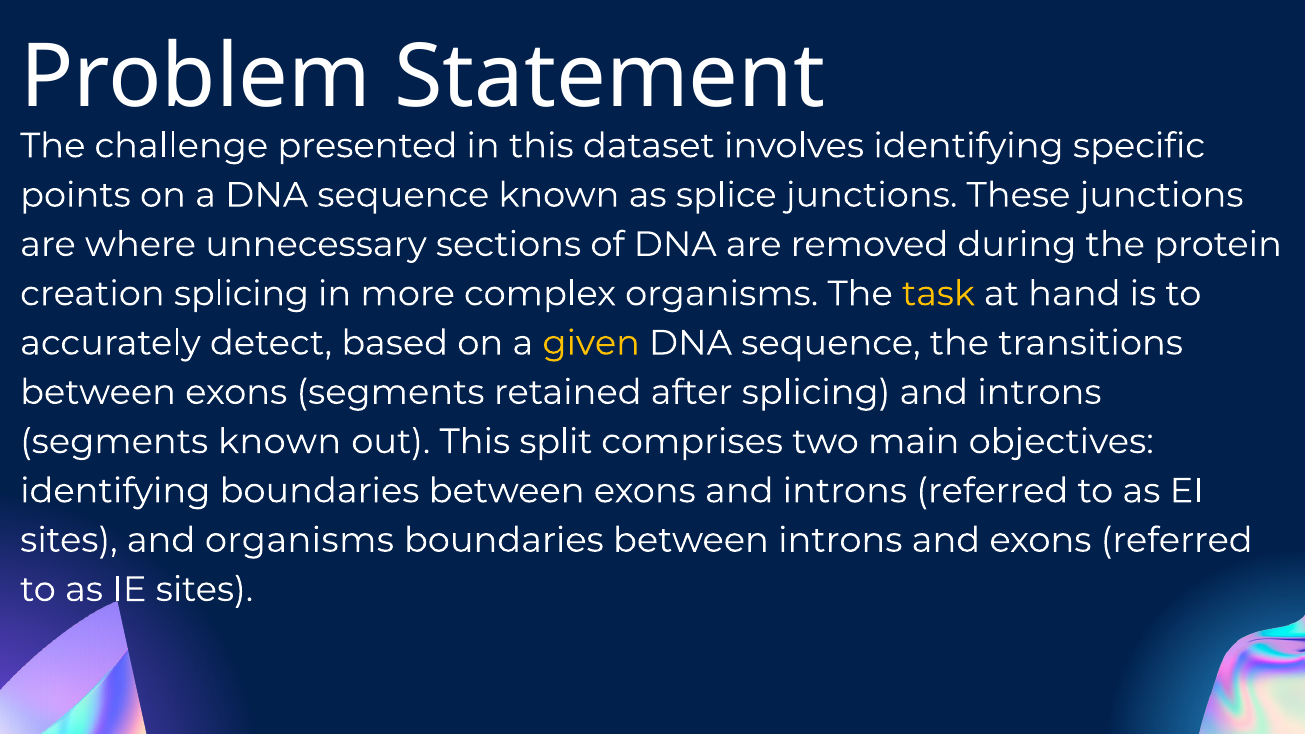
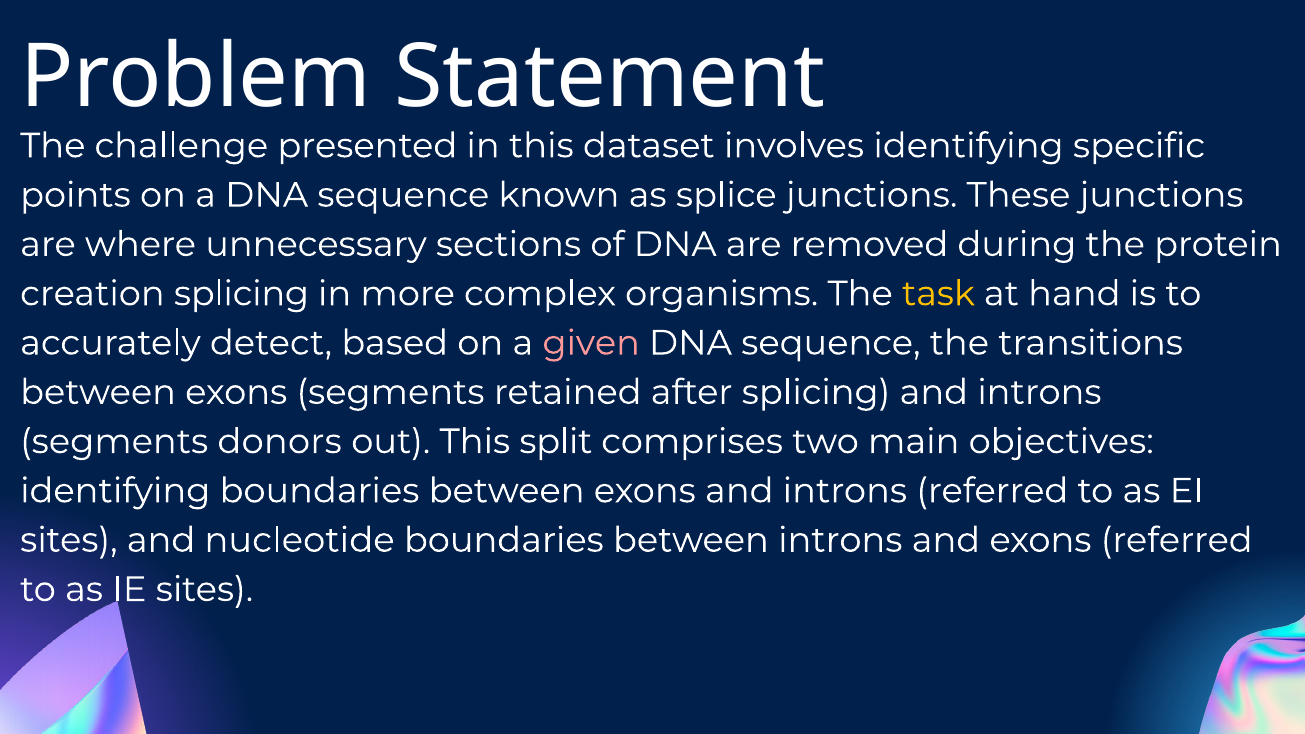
given colour: yellow -> pink
segments known: known -> donors
and organisms: organisms -> nucleotide
